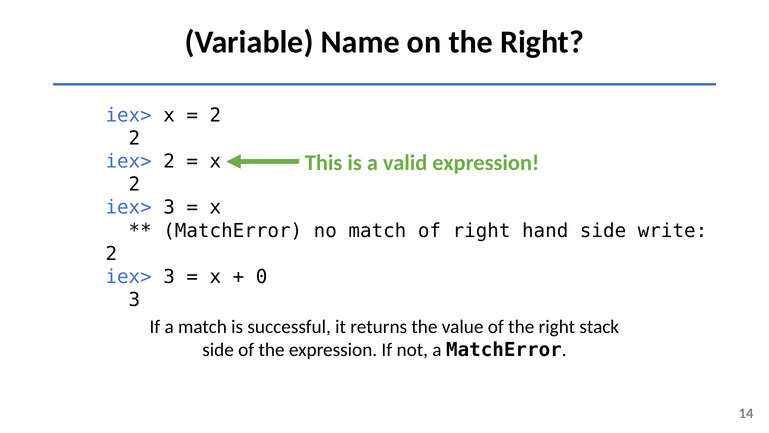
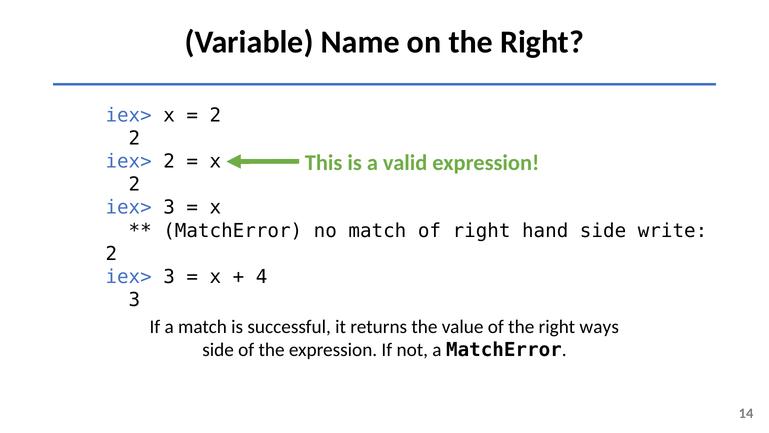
0: 0 -> 4
stack: stack -> ways
